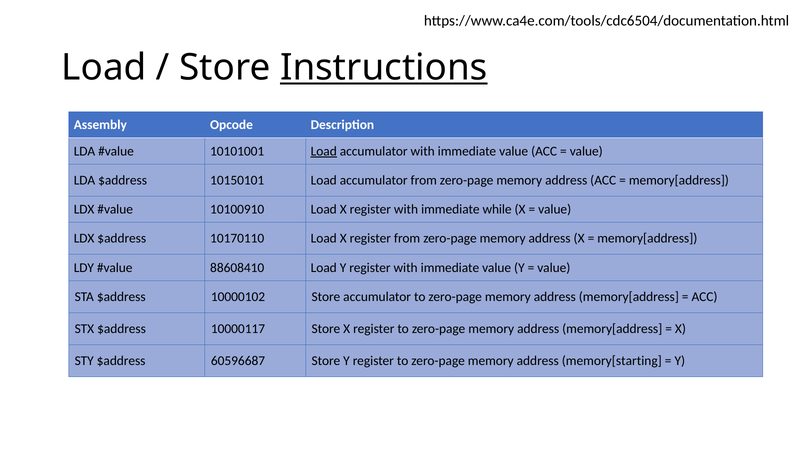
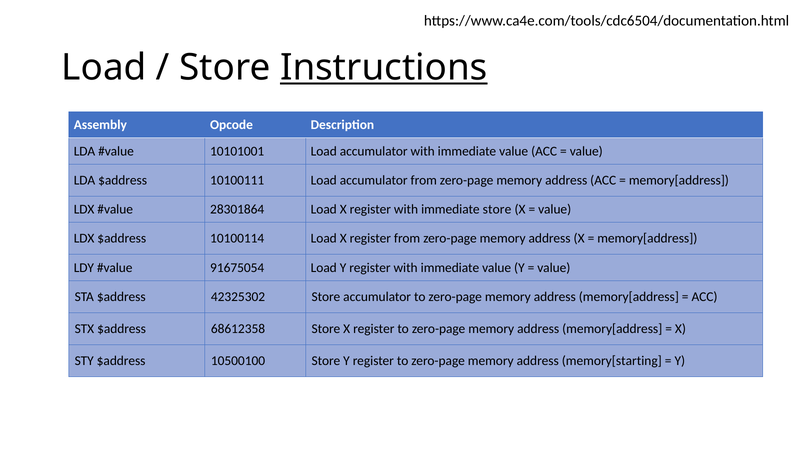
Load at (324, 151) underline: present -> none
10150101: 10150101 -> 10100111
10100910: 10100910 -> 28301864
immediate while: while -> store
10170110: 10170110 -> 10100114
88608410: 88608410 -> 91675054
10000102: 10000102 -> 42325302
10000117: 10000117 -> 68612358
60596687: 60596687 -> 10500100
